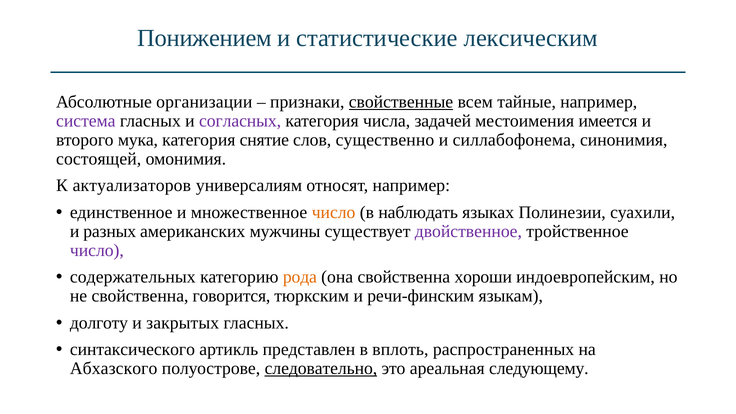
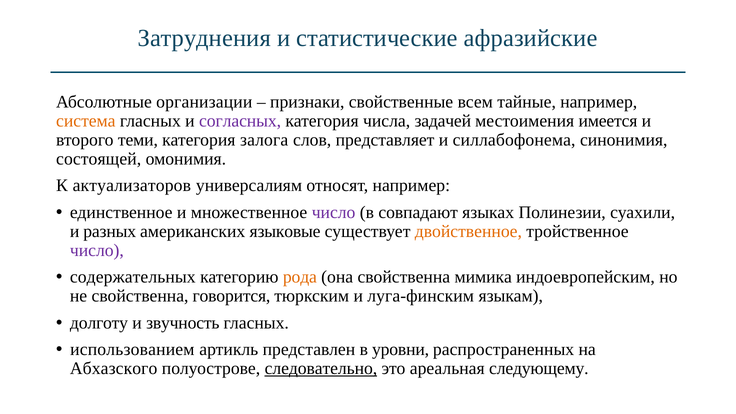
Понижением: Понижением -> Затруднения
лексическим: лексическим -> афразийские
свойственные underline: present -> none
система colour: purple -> orange
мука: мука -> теми
снятие: снятие -> залога
существенно: существенно -> представляет
число at (334, 212) colour: orange -> purple
наблюдать: наблюдать -> совпадают
мужчины: мужчины -> языковые
двойственное colour: purple -> orange
хороши: хороши -> мимика
речи-финским: речи-финским -> луга-финским
закрытых: закрытых -> звучность
синтаксического: синтаксического -> использованием
вплоть: вплоть -> уровни
